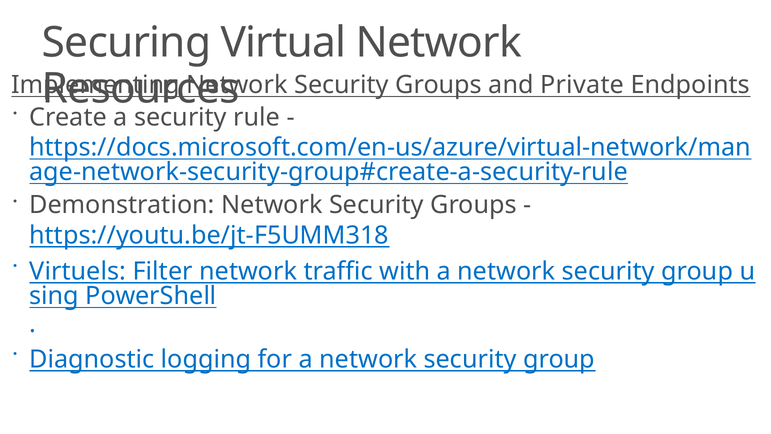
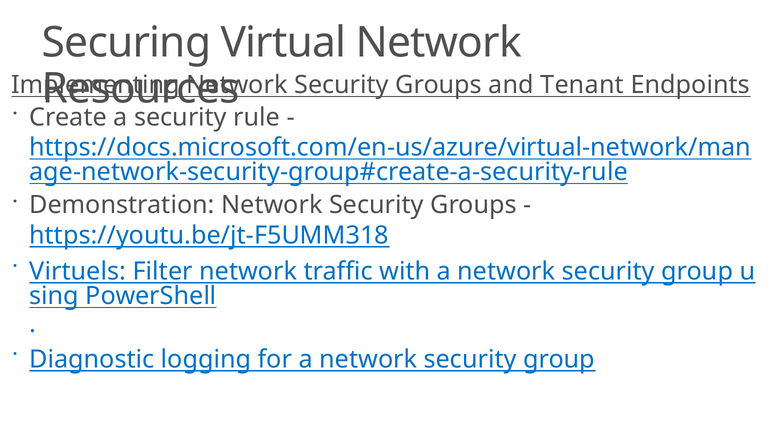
Private: Private -> Tenant
